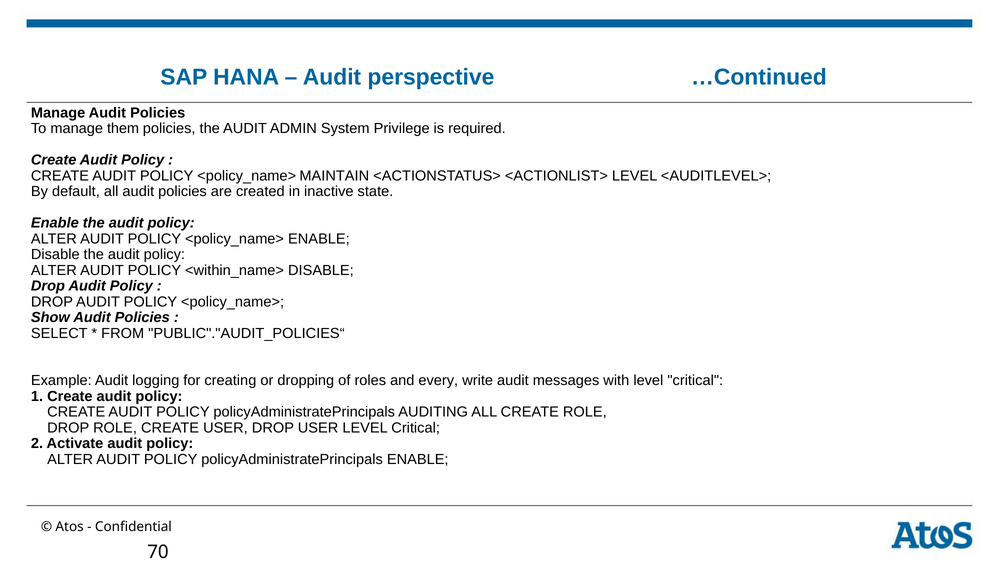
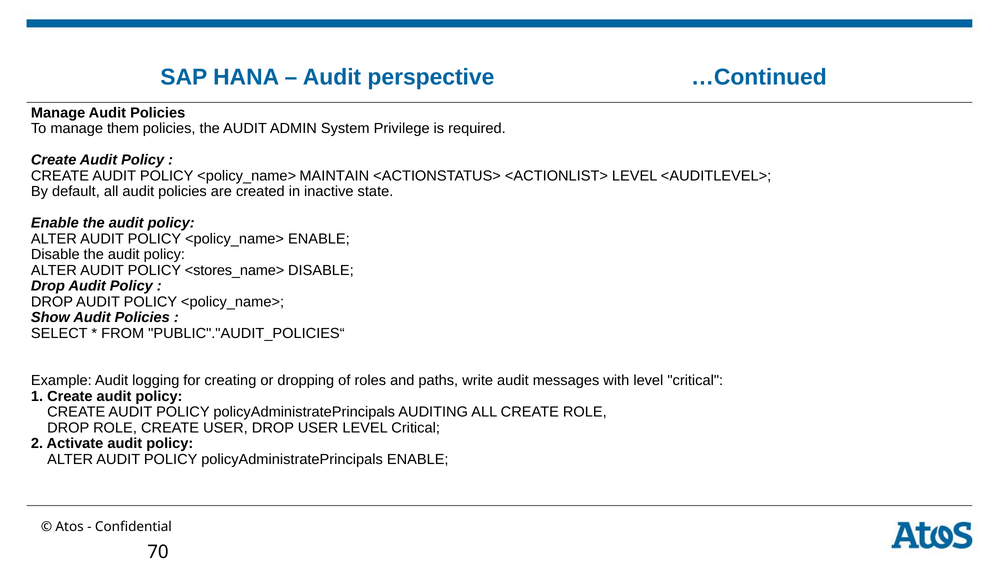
<within_name>: <within_name> -> <stores_name>
every: every -> paths
